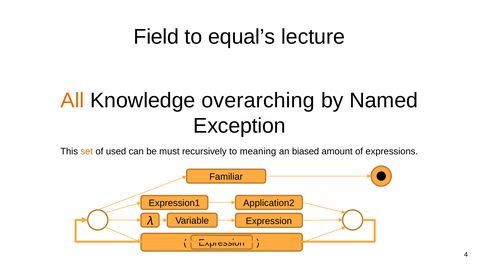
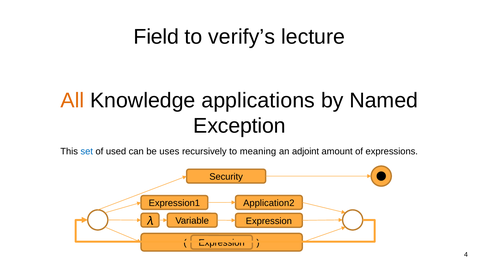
equal’s: equal’s -> verify’s
overarching: overarching -> applications
set colour: orange -> blue
must: must -> uses
biased: biased -> adjoint
Familiar: Familiar -> Security
